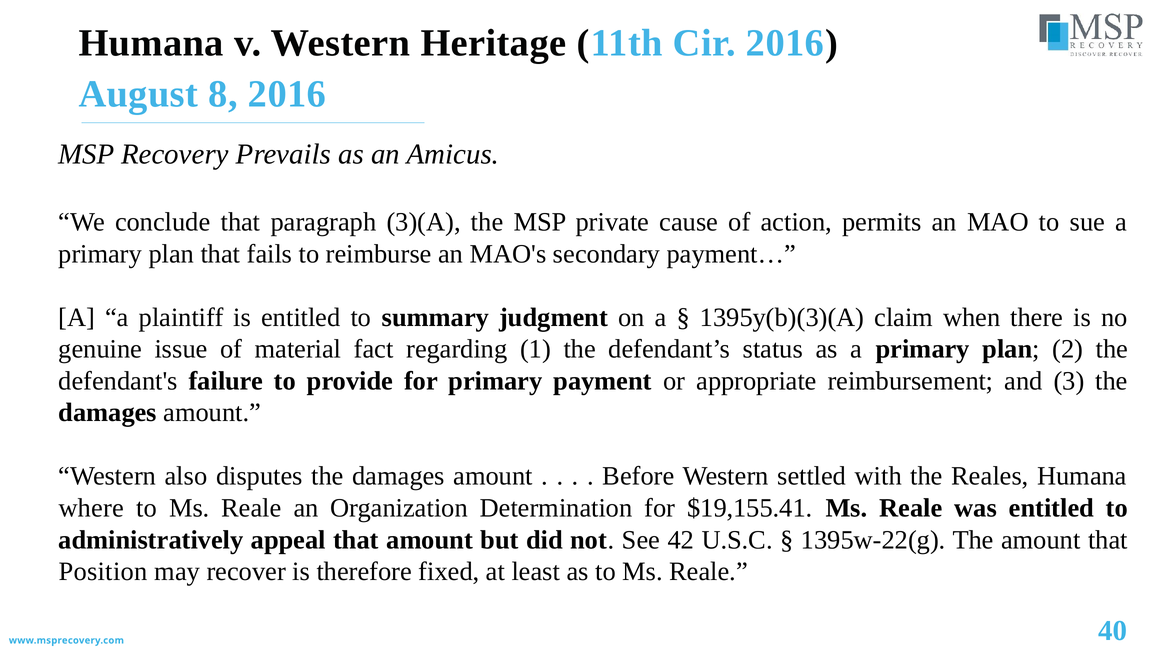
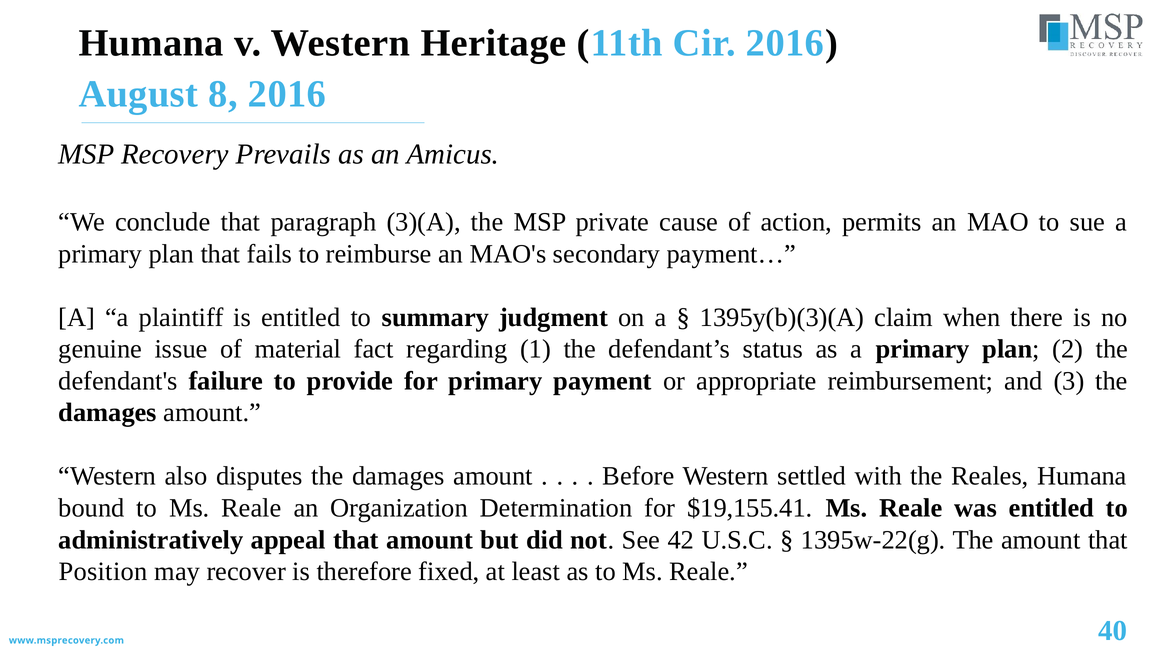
where: where -> bound
